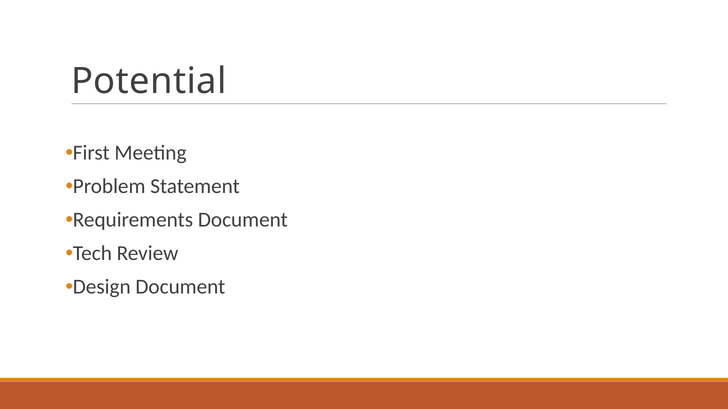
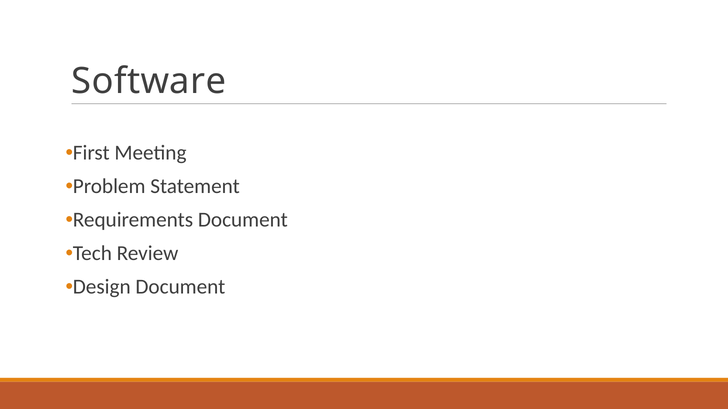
Potential: Potential -> Software
